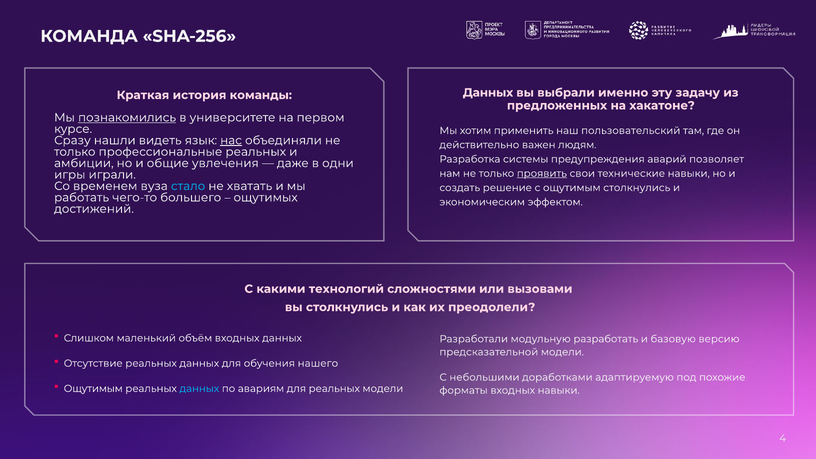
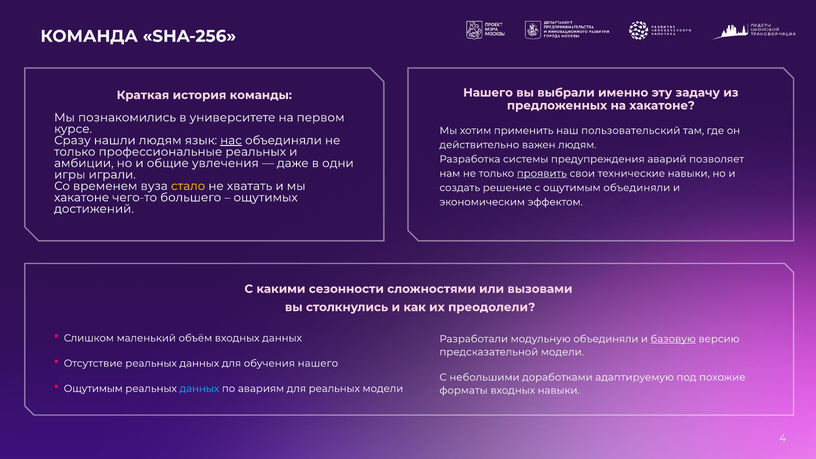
Данных at (488, 93): Данных -> Нашего
познакомились underline: present -> none
нашли видеть: видеть -> людям
стало colour: light blue -> yellow
ощутимым столкнулись: столкнулись -> объединяли
работать at (82, 197): работать -> хакатоне
технологий: технологий -> сезонности
модульную разработать: разработать -> объединяли
базовую underline: none -> present
